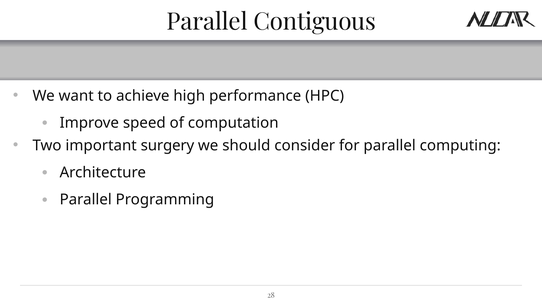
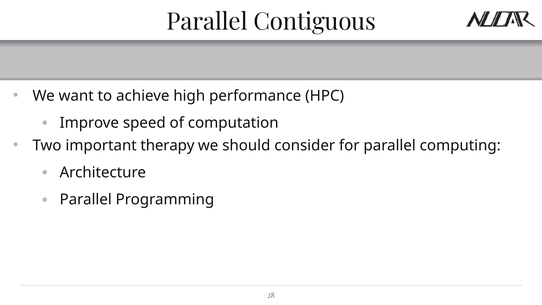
surgery: surgery -> therapy
